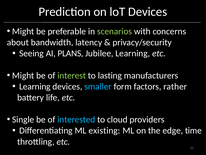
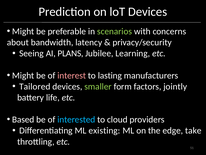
interest colour: light green -> pink
Learning at (35, 86): Learning -> Tailored
smaller colour: light blue -> light green
rather: rather -> jointly
Single: Single -> Based
time: time -> take
